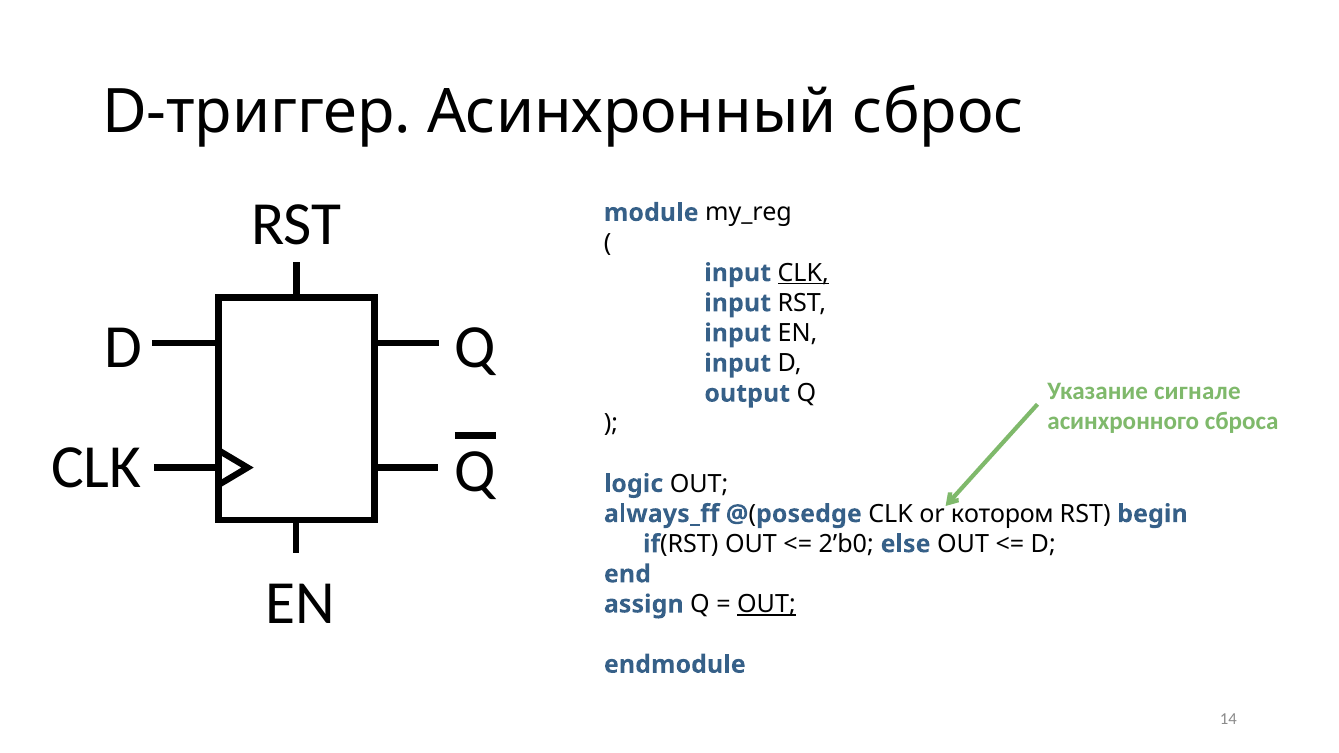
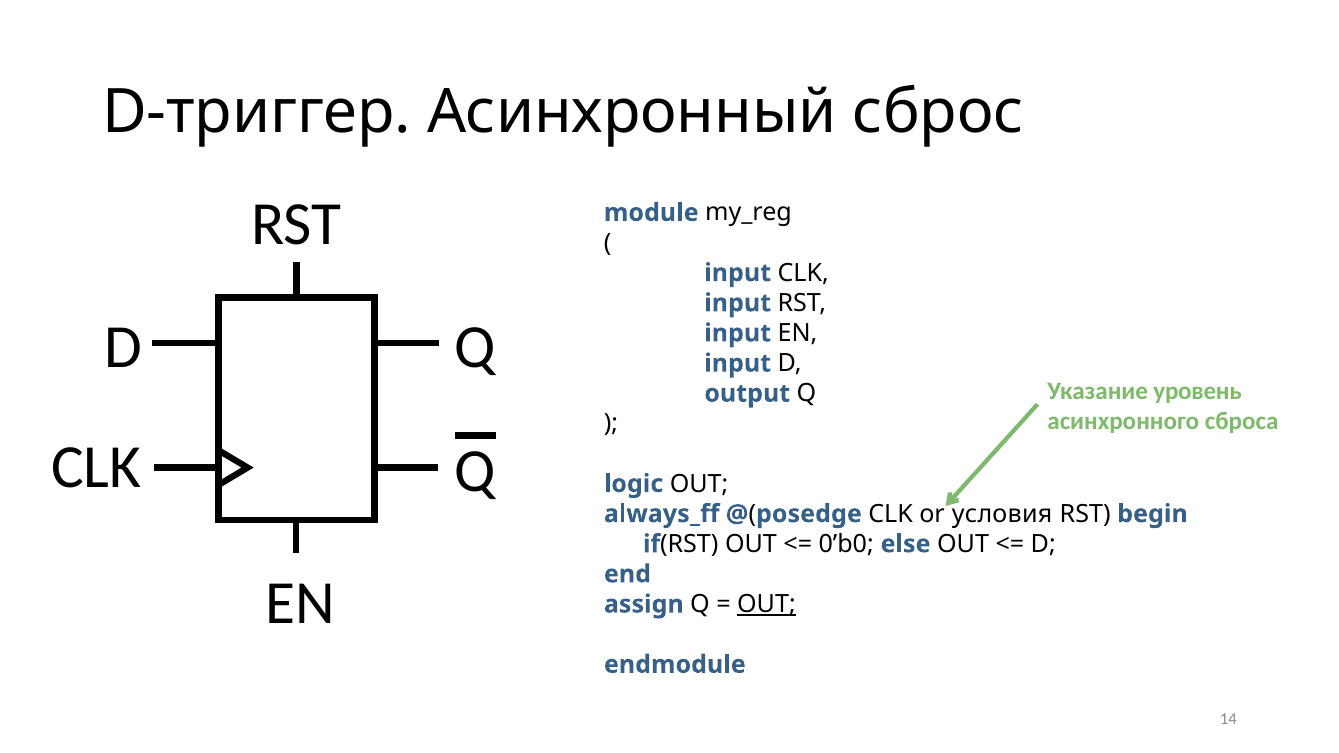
CLK at (803, 273) underline: present -> none
сигнале: сигнале -> уровень
котором: котором -> условия
2’b0: 2’b0 -> 0’b0
